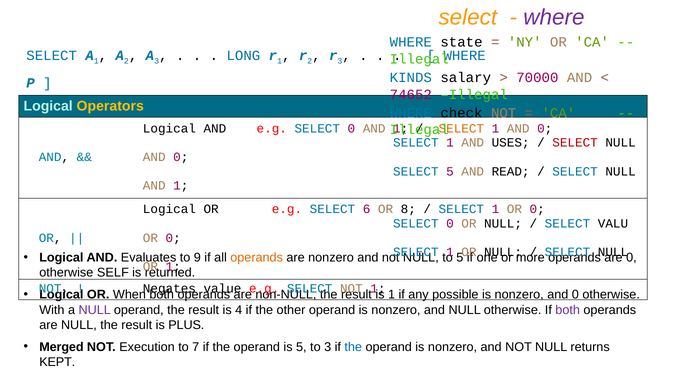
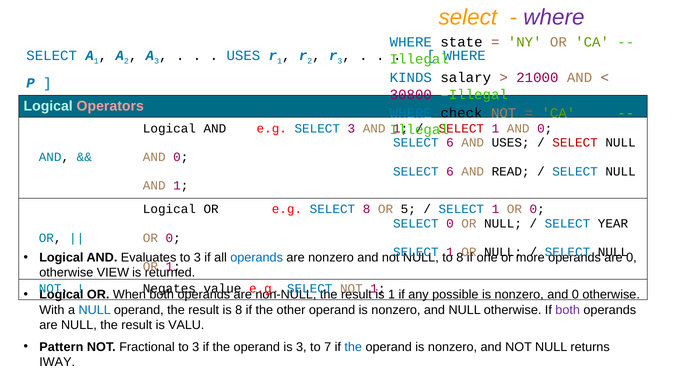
LONG at (243, 56): LONG -> USES
70000: 70000 -> 21000
74652: 74652 -> 30800
Operators colour: yellow -> pink
e.g SELECT 0: 0 -> 3
SELECT at (461, 128) colour: orange -> red
1 at (450, 143): 1 -> 6
5 at (450, 171): 5 -> 6
SELECT 6: 6 -> 8
8: 8 -> 5
VALU: VALU -> YEAR
Evaluates to 9: 9 -> 3
operands at (257, 258) colour: orange -> blue
5 at (460, 258): 5 -> 8
SELF: SELF -> VIEW
NULL at (95, 310) colour: purple -> blue
is 4: 4 -> 8
PLUS: PLUS -> VALU
Merged: Merged -> Pattern
Execution: Execution -> Fractional
7 at (196, 347): 7 -> 3
is 5: 5 -> 3
to 3: 3 -> 7
KEPT: KEPT -> IWAY
